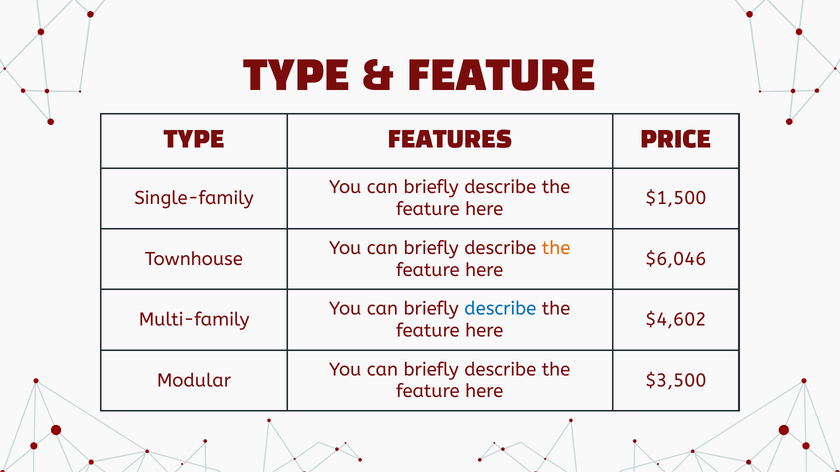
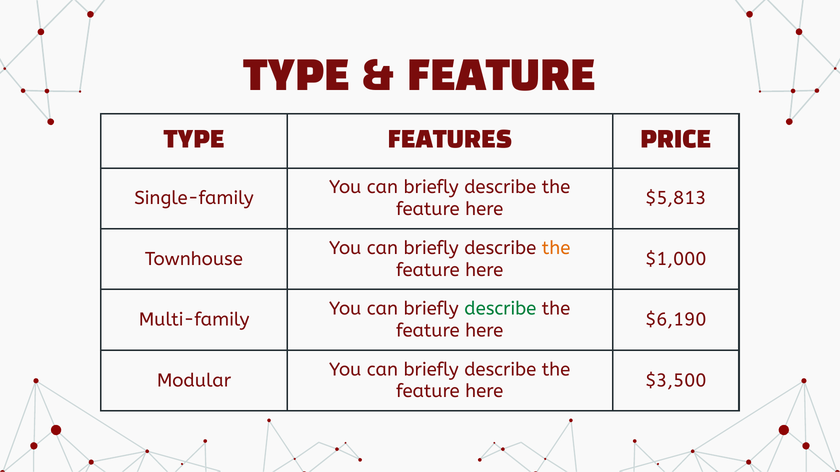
$1,500: $1,500 -> $5,813
$6,046: $6,046 -> $1,000
describe at (500, 309) colour: blue -> green
$4,602: $4,602 -> $6,190
